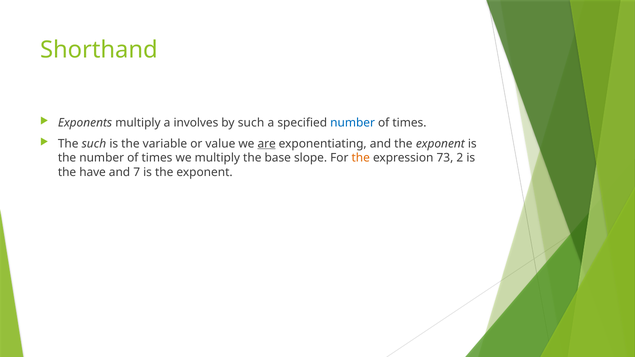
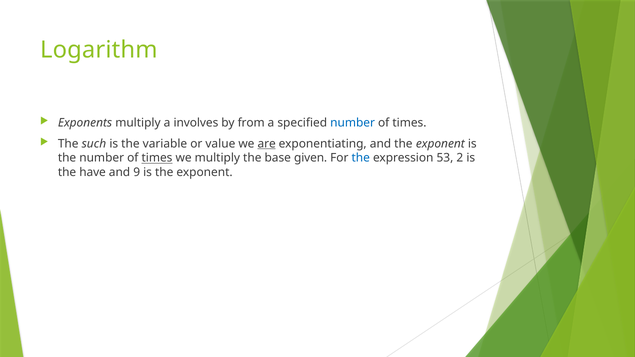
Shorthand: Shorthand -> Logarithm
by such: such -> from
times at (157, 158) underline: none -> present
slope: slope -> given
the at (361, 158) colour: orange -> blue
73: 73 -> 53
7: 7 -> 9
